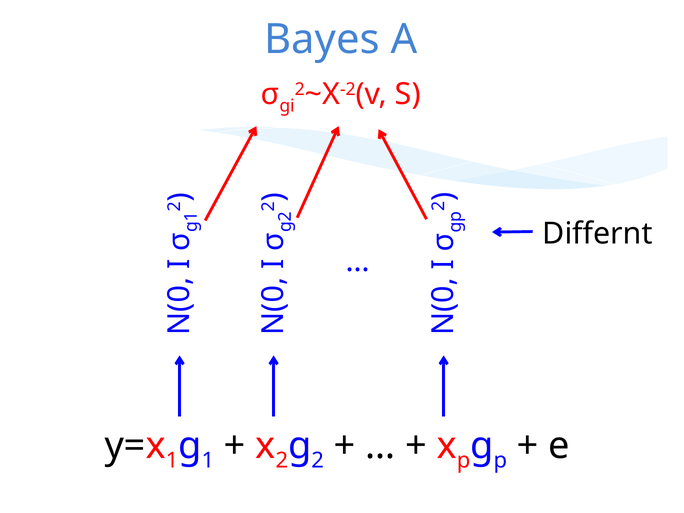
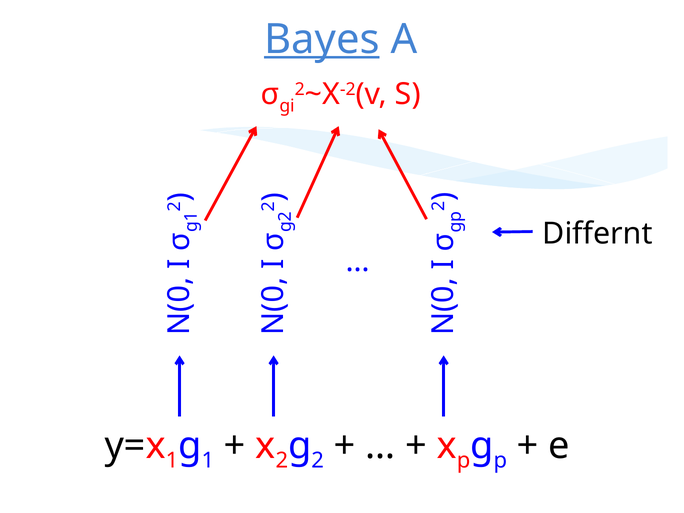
Bayes underline: none -> present
